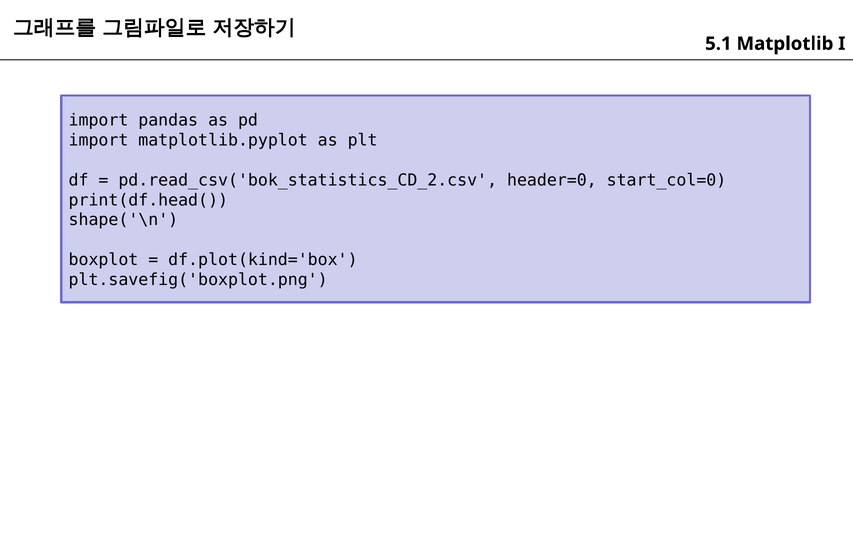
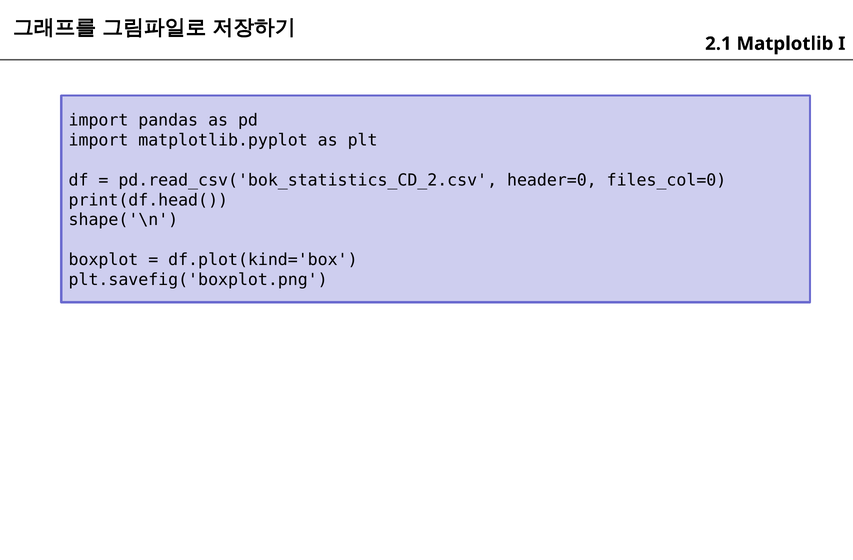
5.1: 5.1 -> 2.1
start_col=0: start_col=0 -> files_col=0
